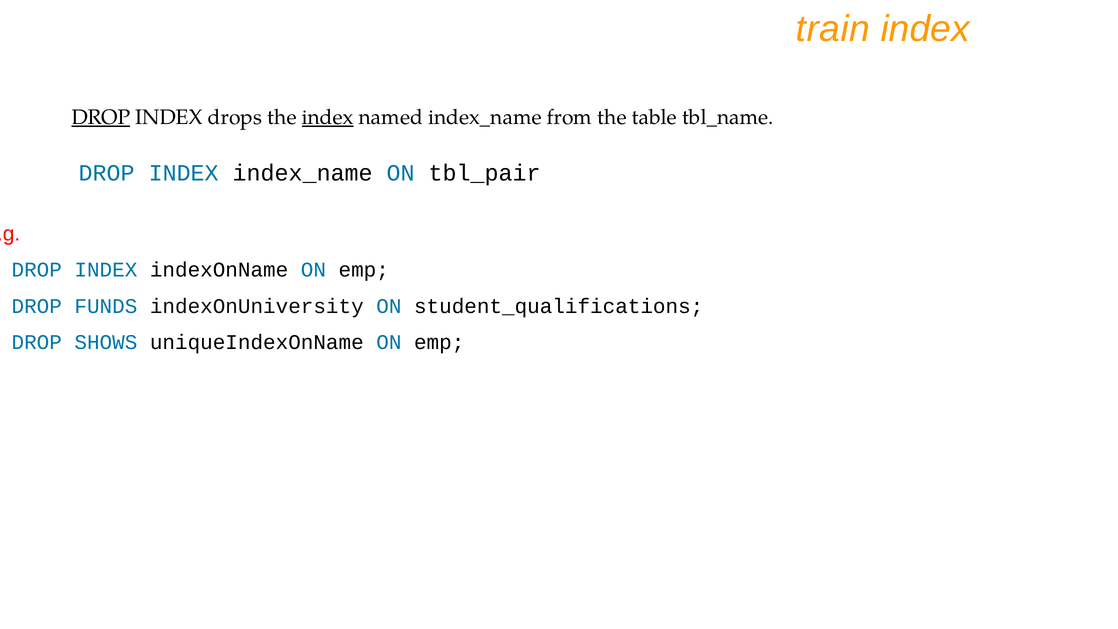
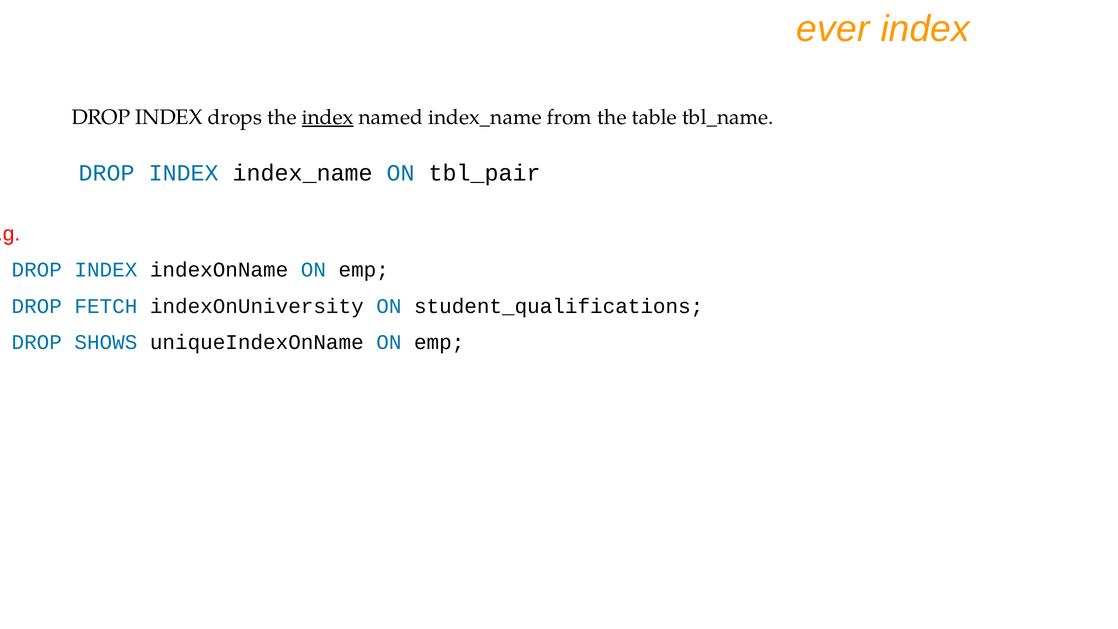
train: train -> ever
DROP at (101, 117) underline: present -> none
FUNDS: FUNDS -> FETCH
